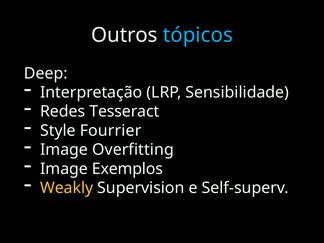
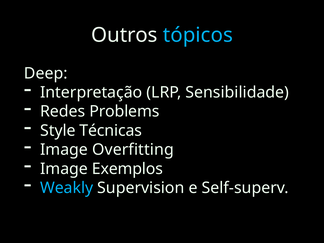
Tesseract: Tesseract -> Problems
Fourrier: Fourrier -> Técnicas
Weakly colour: yellow -> light blue
